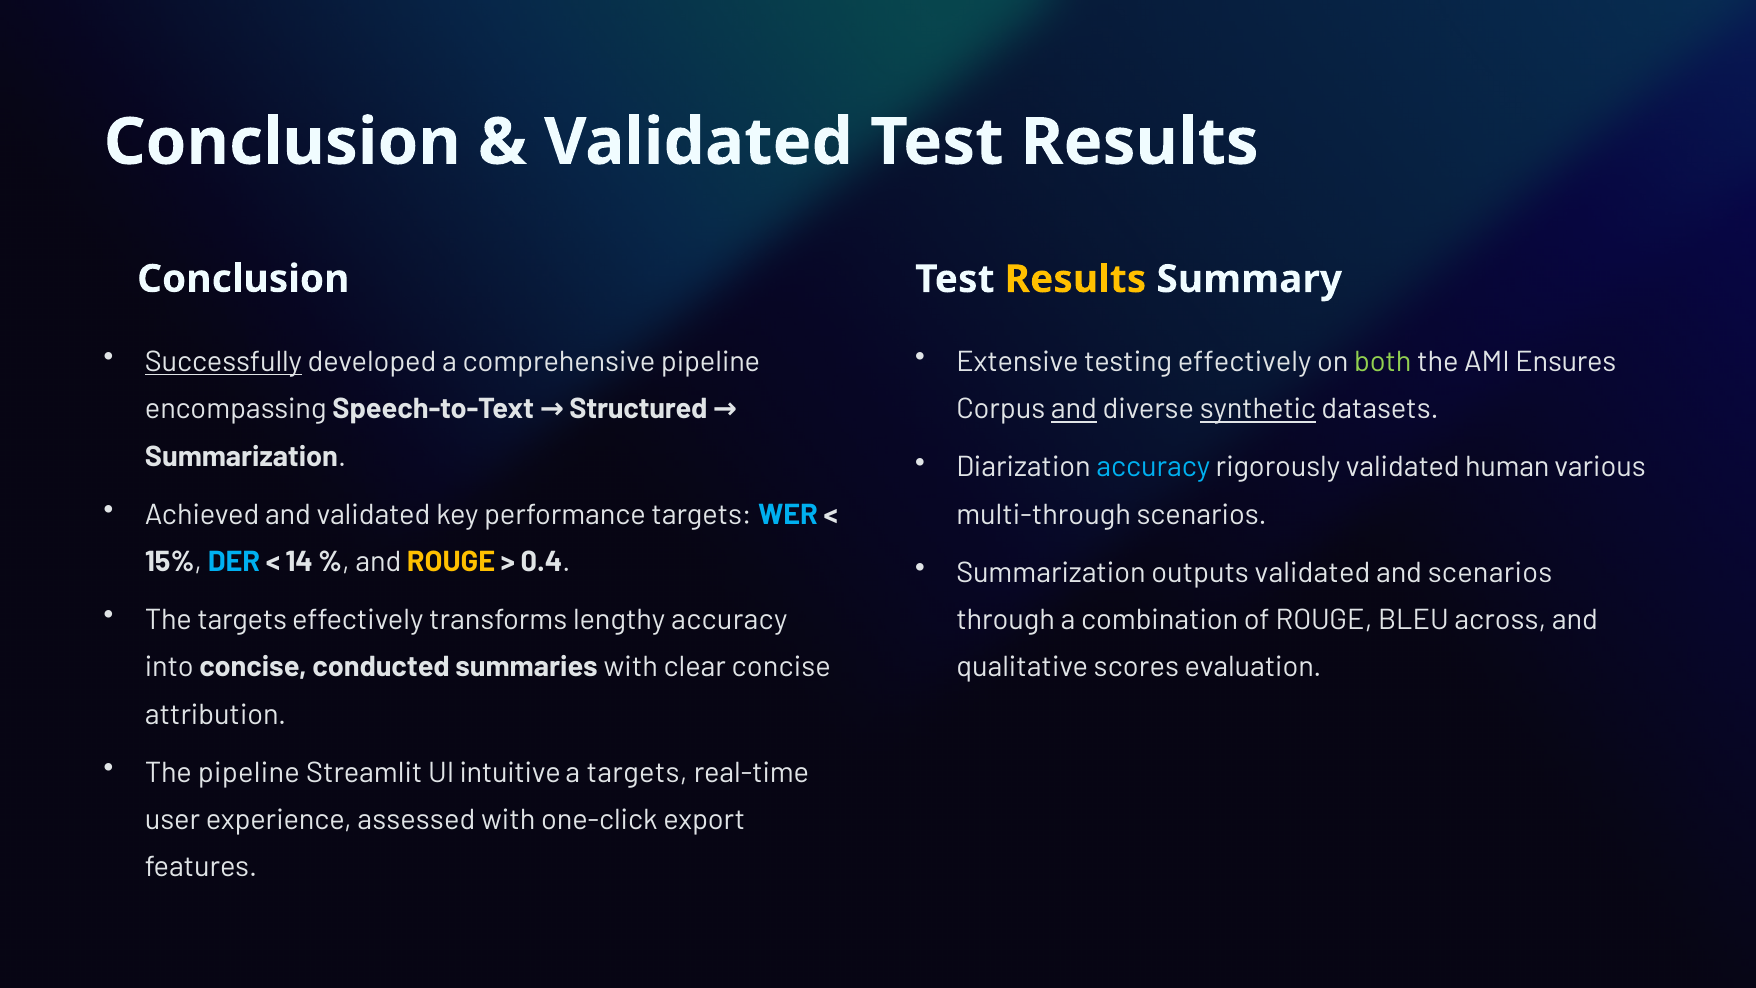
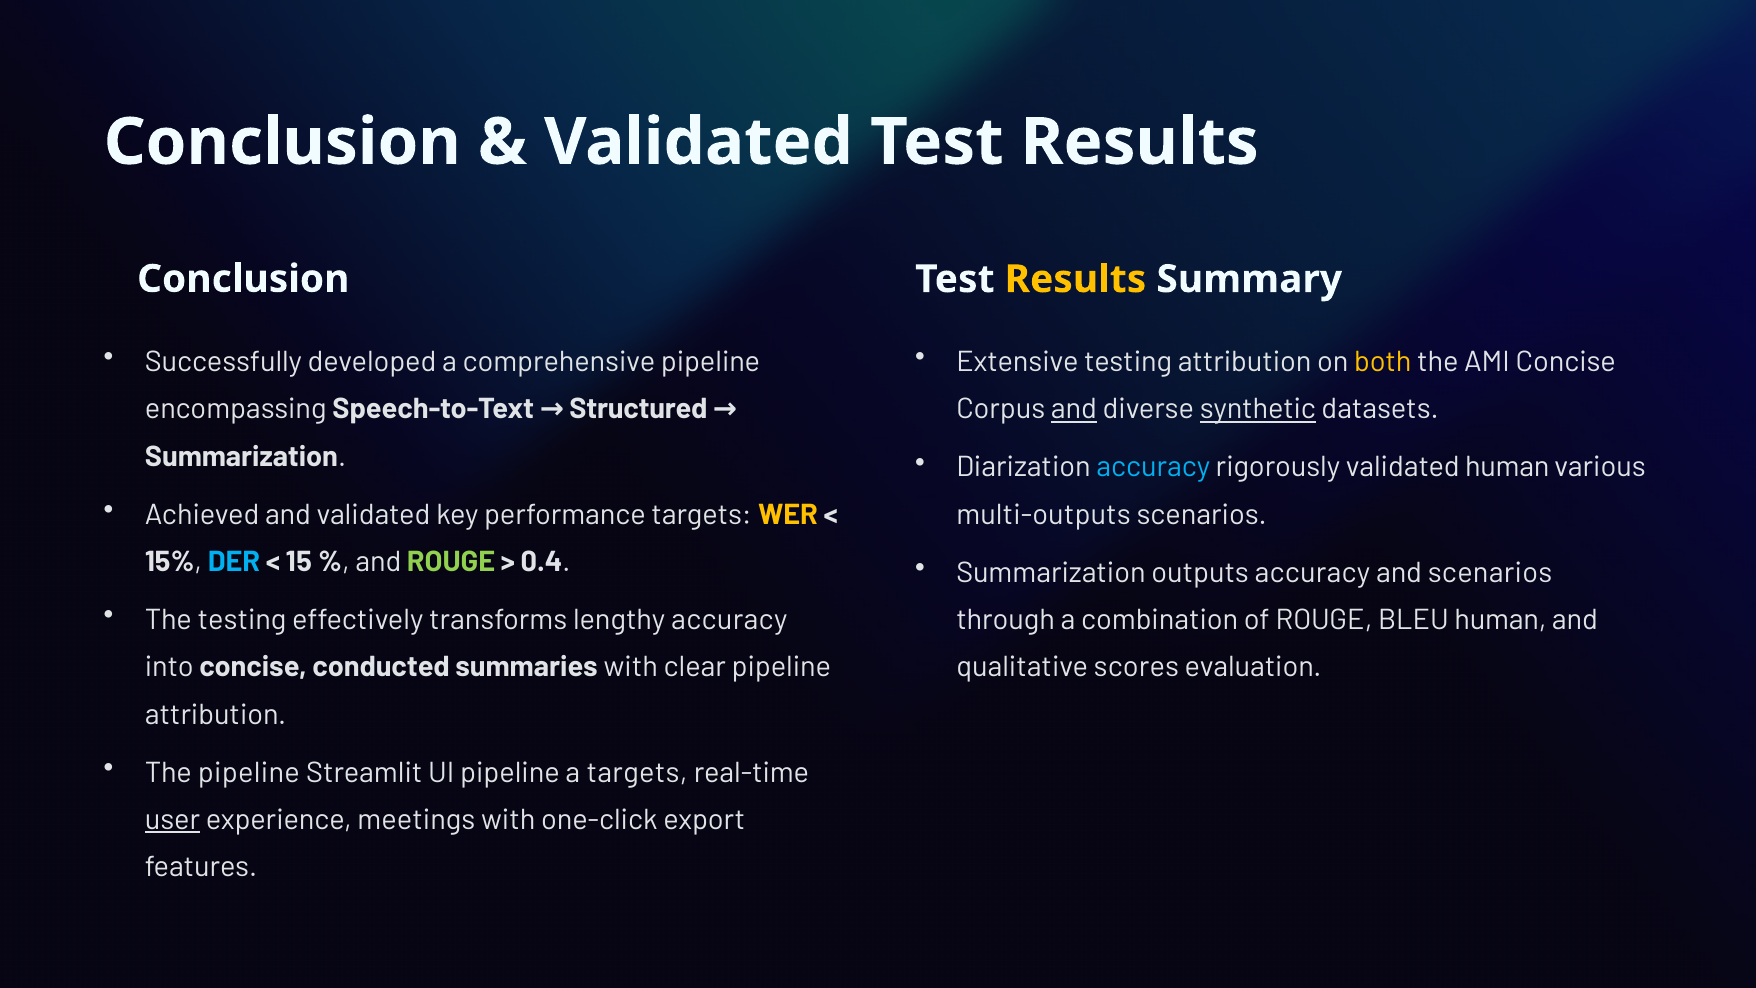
Successfully underline: present -> none
testing effectively: effectively -> attribution
both colour: light green -> yellow
AMI Ensures: Ensures -> Concise
WER colour: light blue -> yellow
multi-through: multi-through -> multi-outputs
14: 14 -> 15
ROUGE at (451, 562) colour: yellow -> light green
outputs validated: validated -> accuracy
The targets: targets -> testing
BLEU across: across -> human
clear concise: concise -> pipeline
UI intuitive: intuitive -> pipeline
user underline: none -> present
assessed: assessed -> meetings
